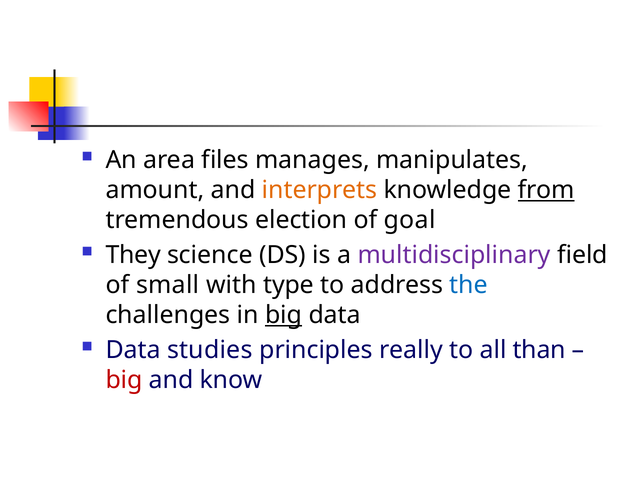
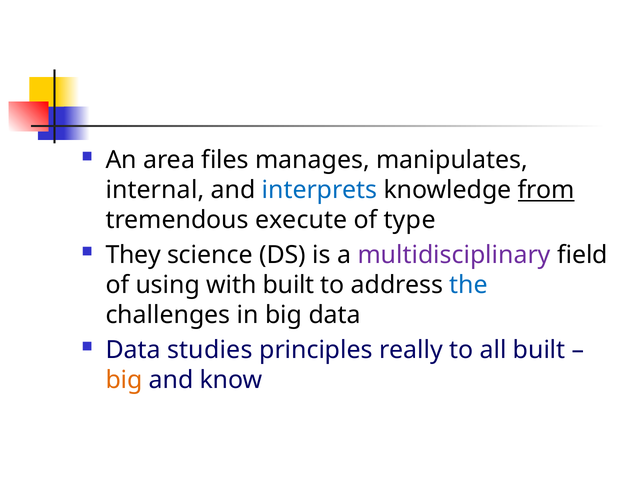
amount: amount -> internal
interprets colour: orange -> blue
election: election -> execute
goal: goal -> type
small: small -> using
with type: type -> built
big at (284, 315) underline: present -> none
all than: than -> built
big at (124, 380) colour: red -> orange
